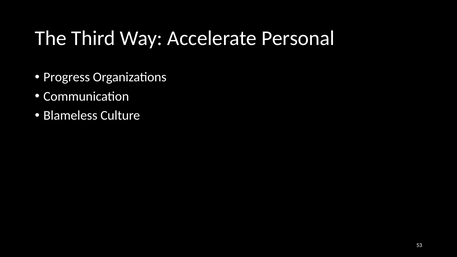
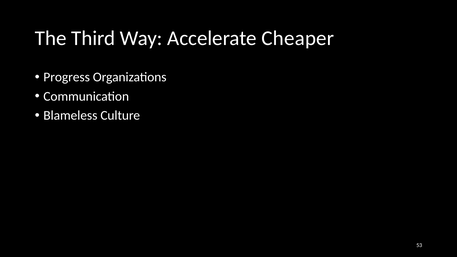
Personal: Personal -> Cheaper
